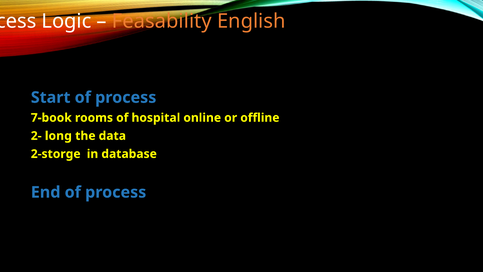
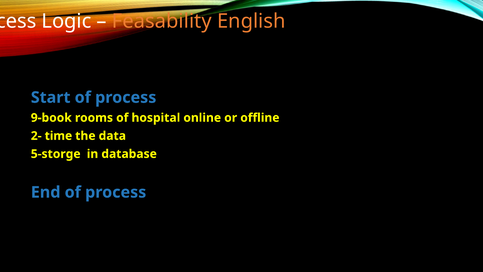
7-book: 7-book -> 9-book
long: long -> time
2-storge: 2-storge -> 5-storge
